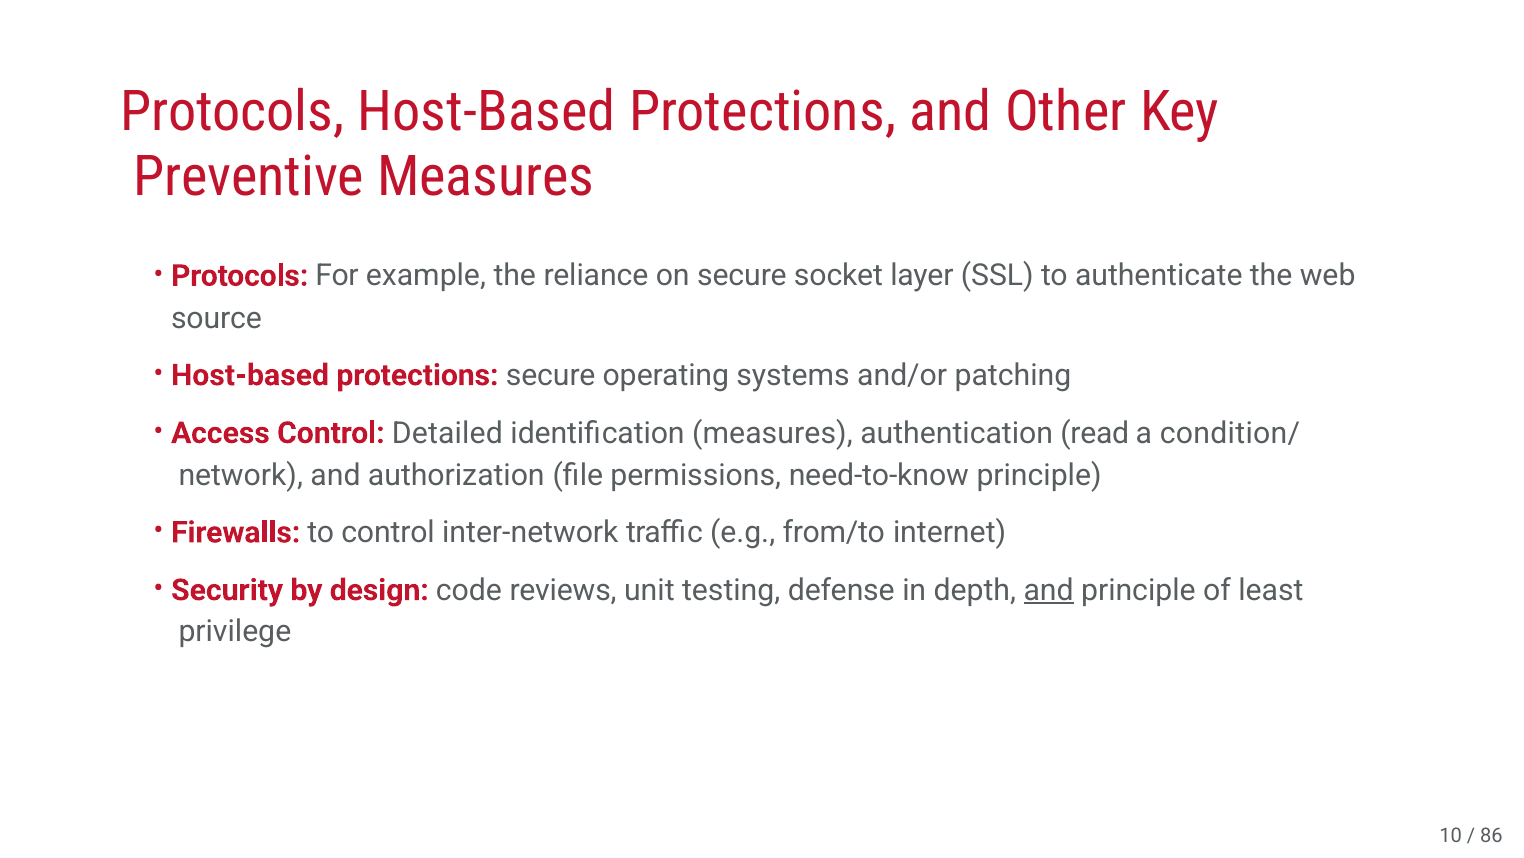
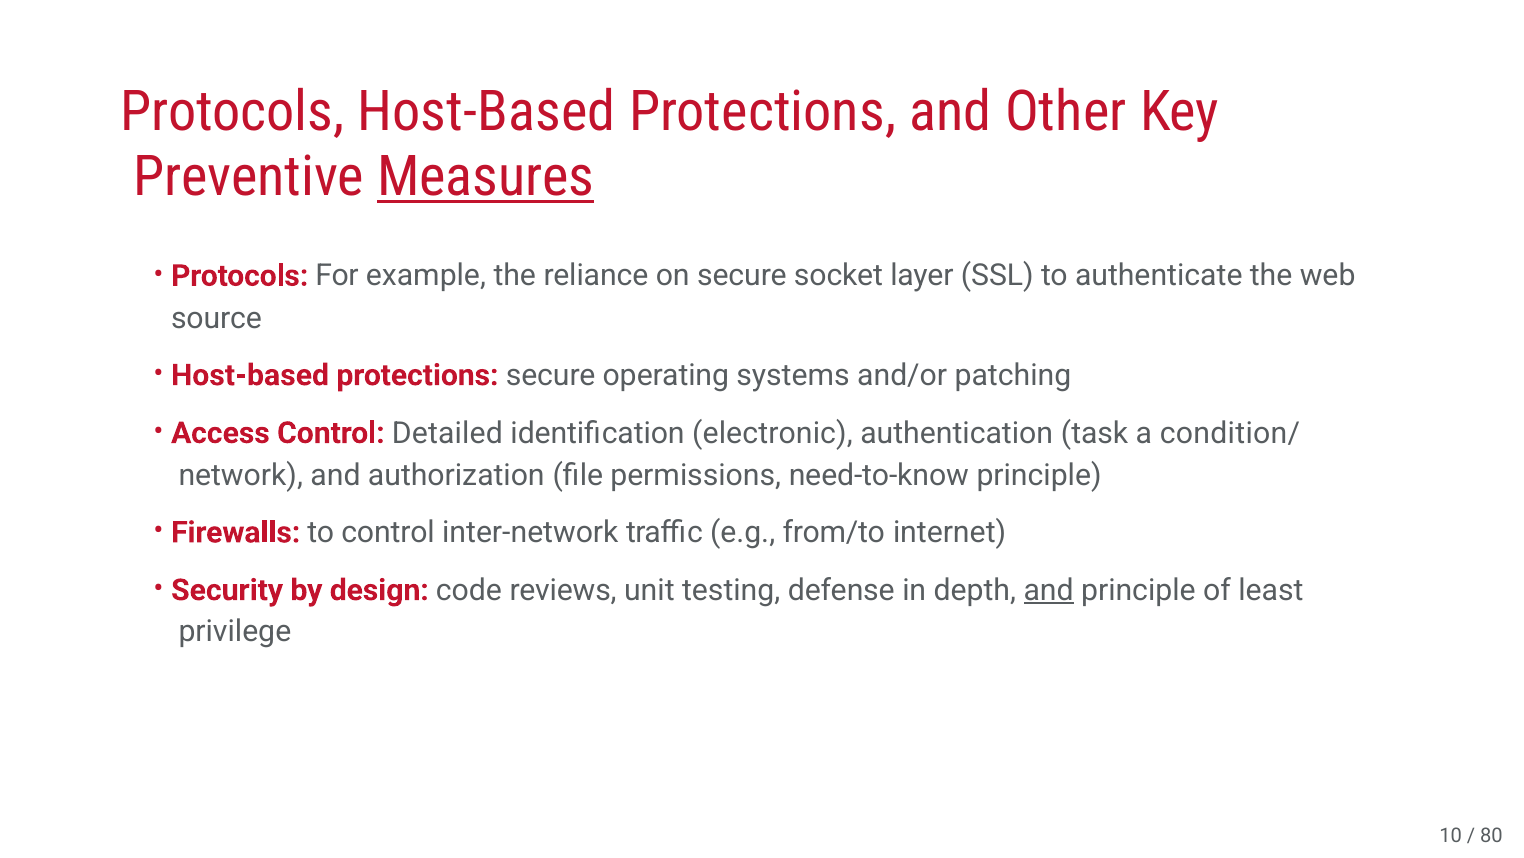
Measures at (486, 177) underline: none -> present
identification measures: measures -> electronic
read: read -> task
86: 86 -> 80
